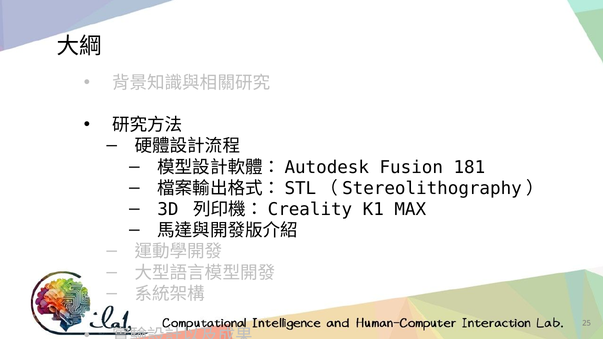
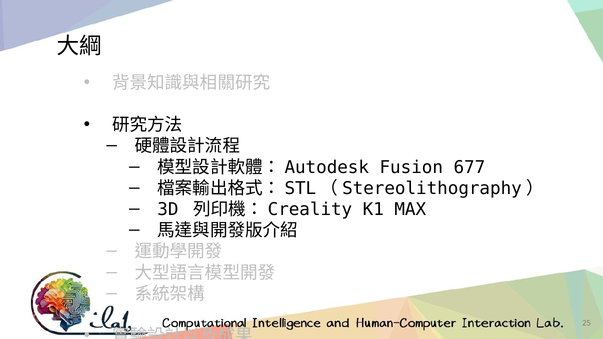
181: 181 -> 677
